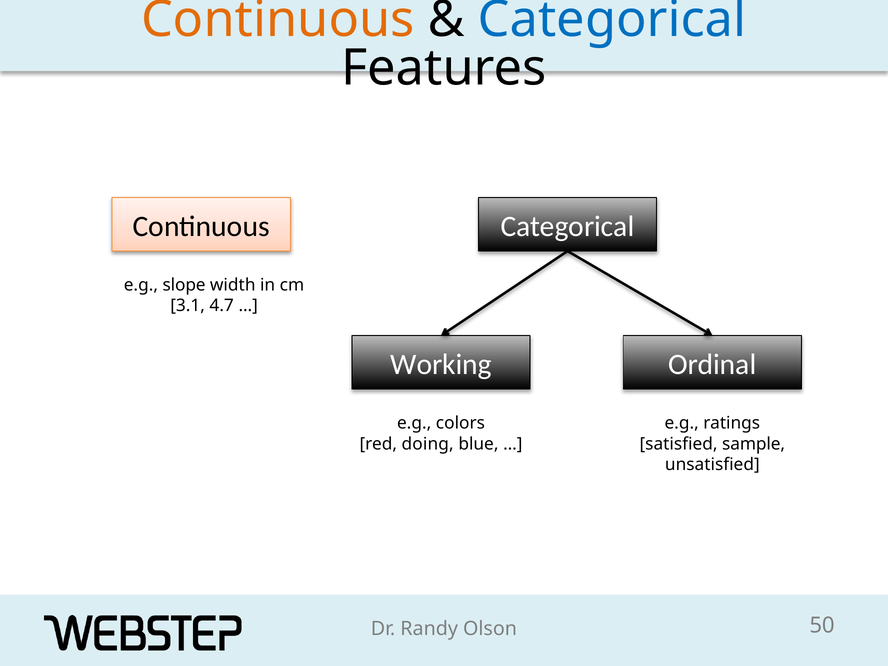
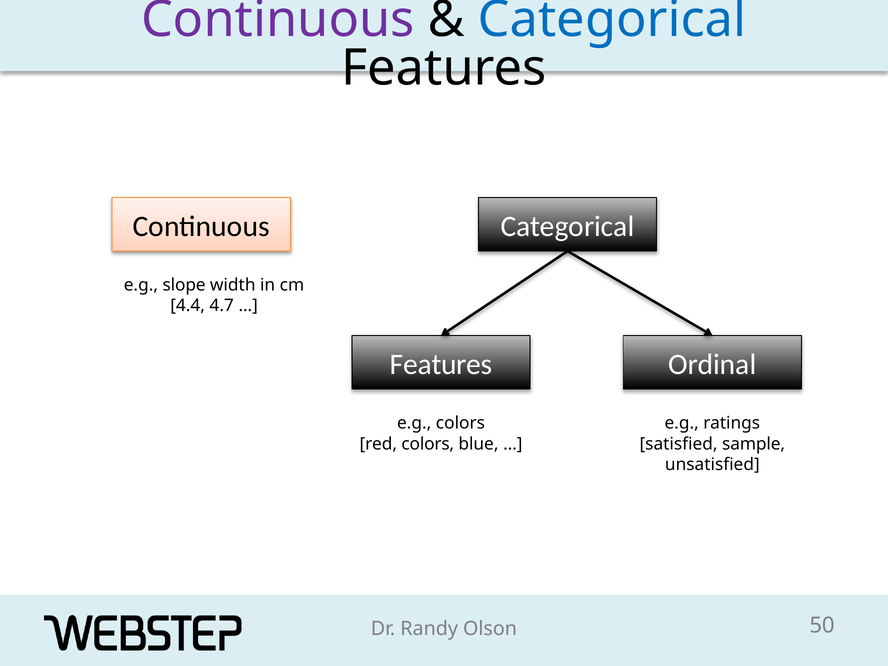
Continuous at (278, 19) colour: orange -> purple
3.1: 3.1 -> 4.4
Working at (441, 364): Working -> Features
red doing: doing -> colors
